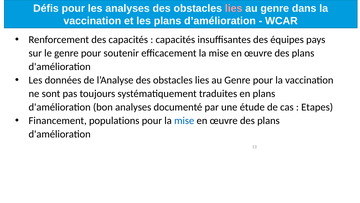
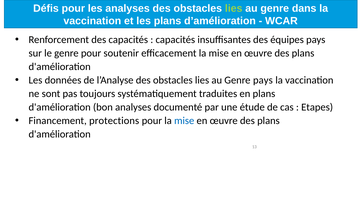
lies at (234, 8) colour: pink -> light green
au Genre pour: pour -> pays
populations: populations -> protections
